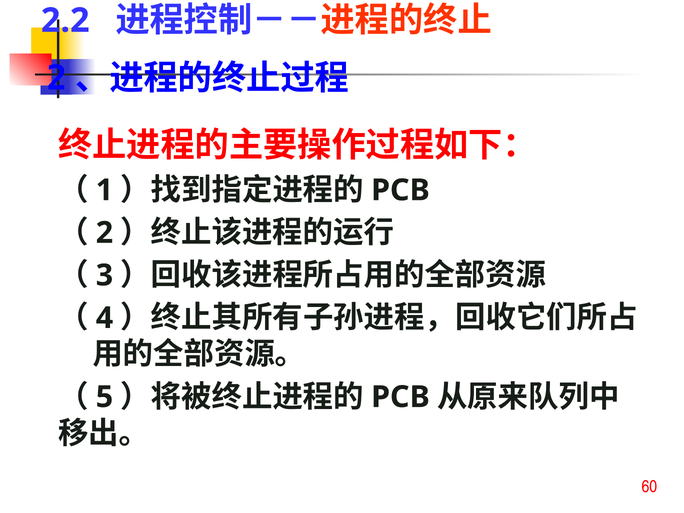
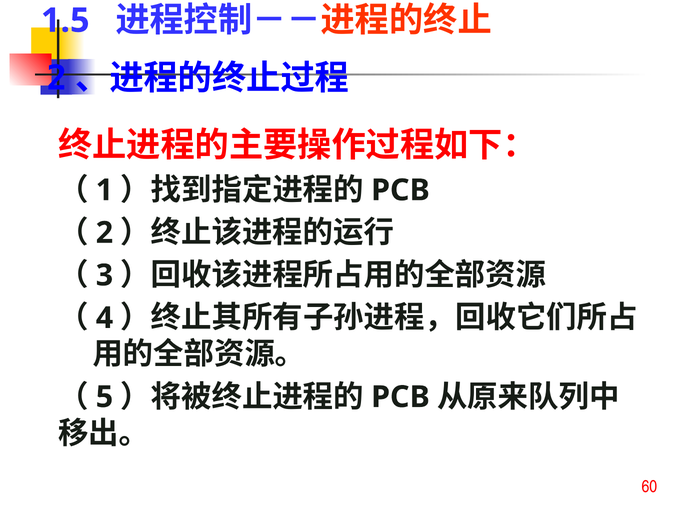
2.2: 2.2 -> 1.5
